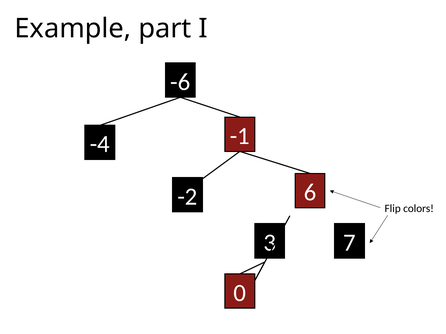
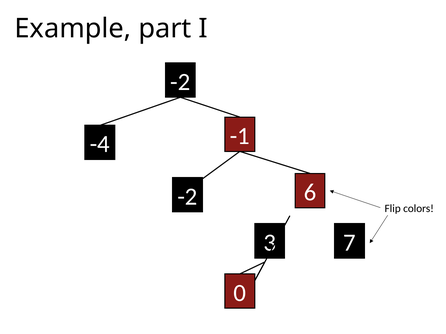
-6 at (180, 82): -6 -> -2
